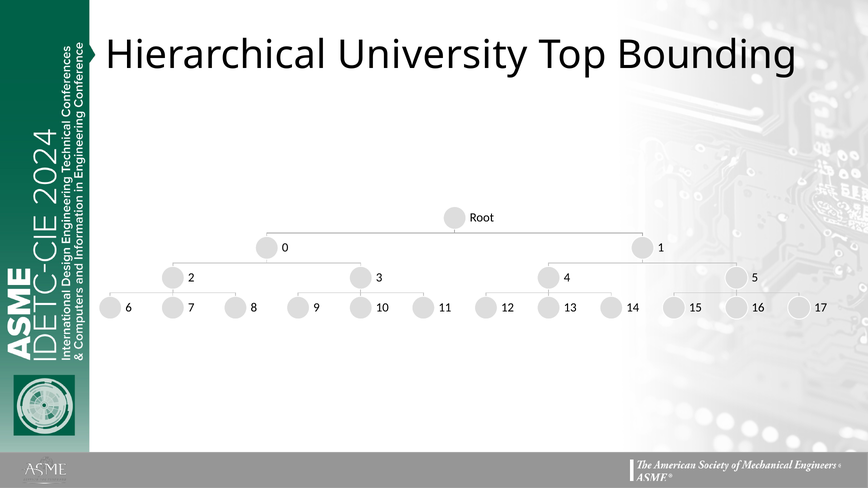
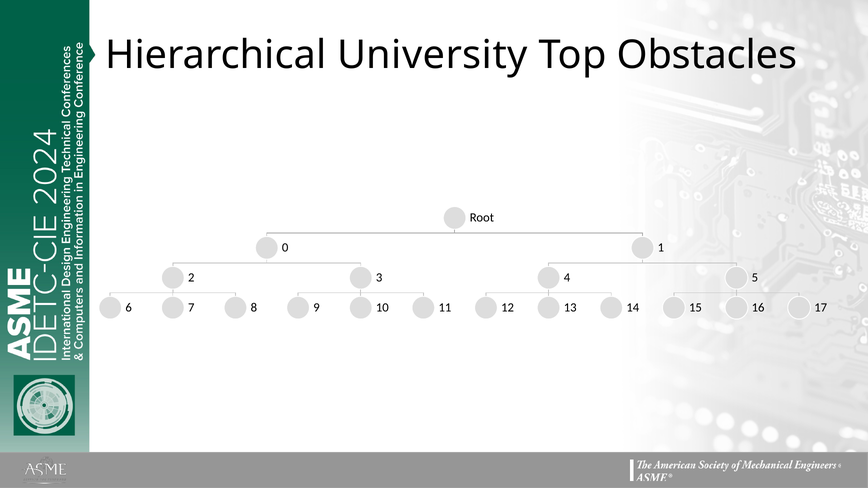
Bounding: Bounding -> Obstacles
